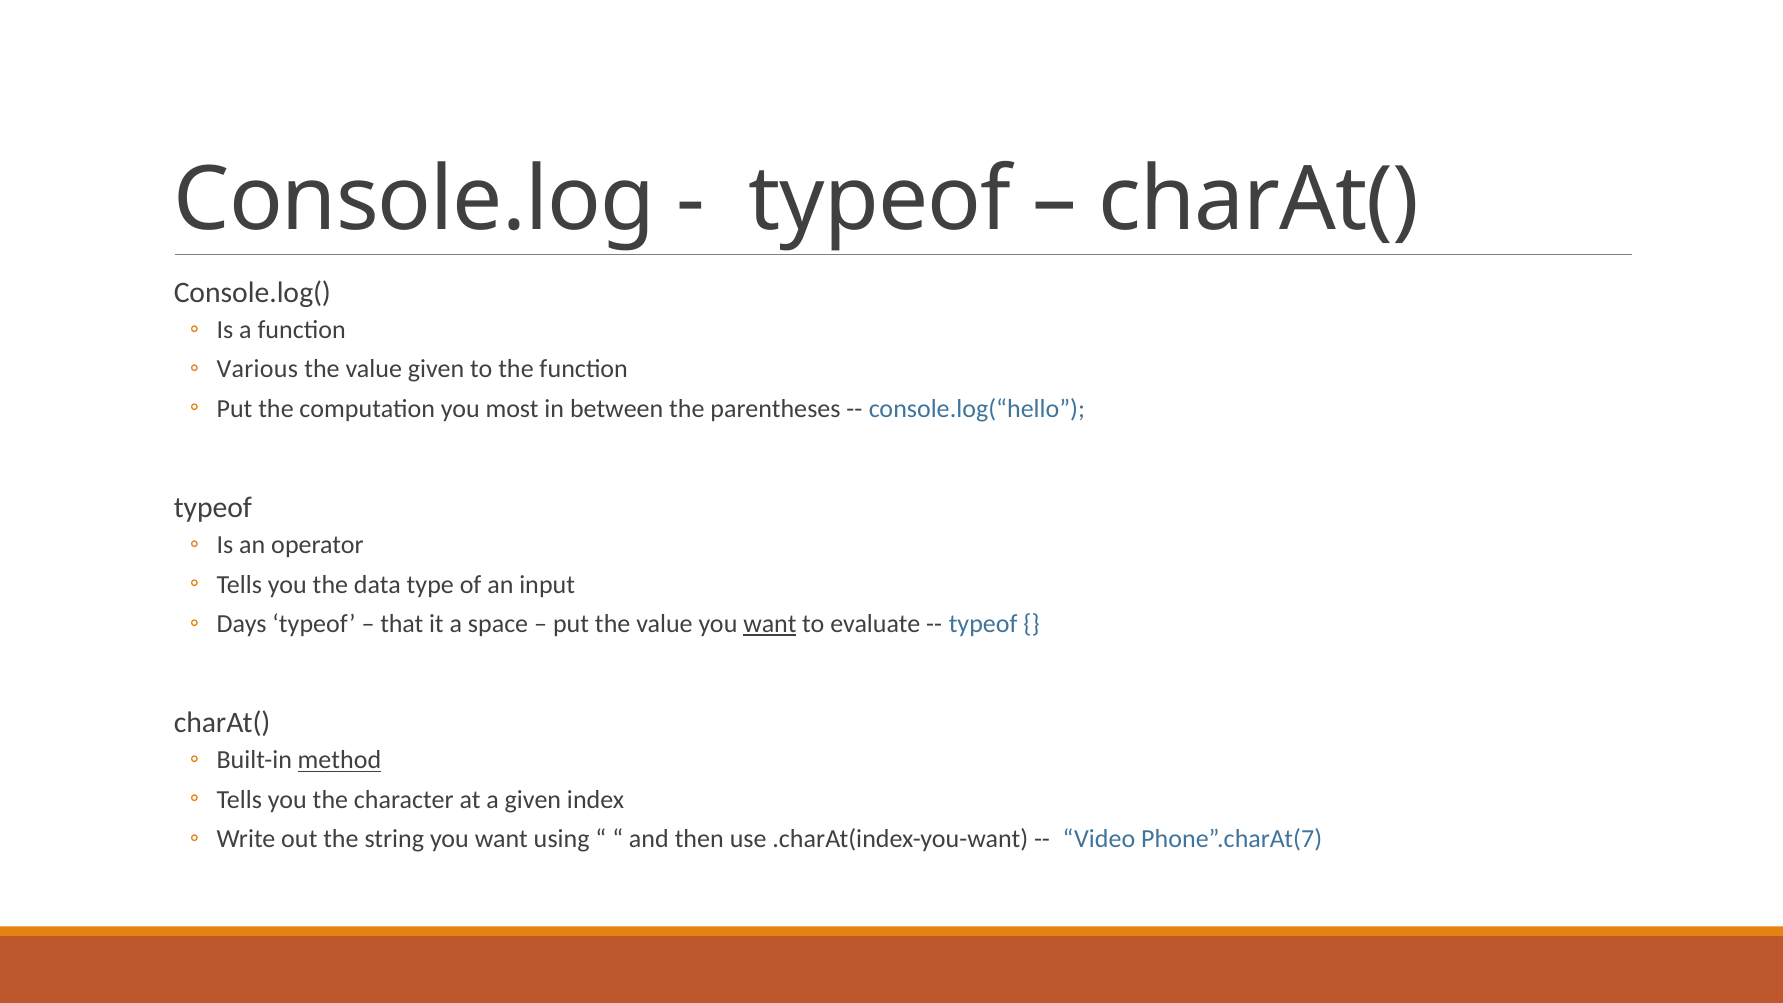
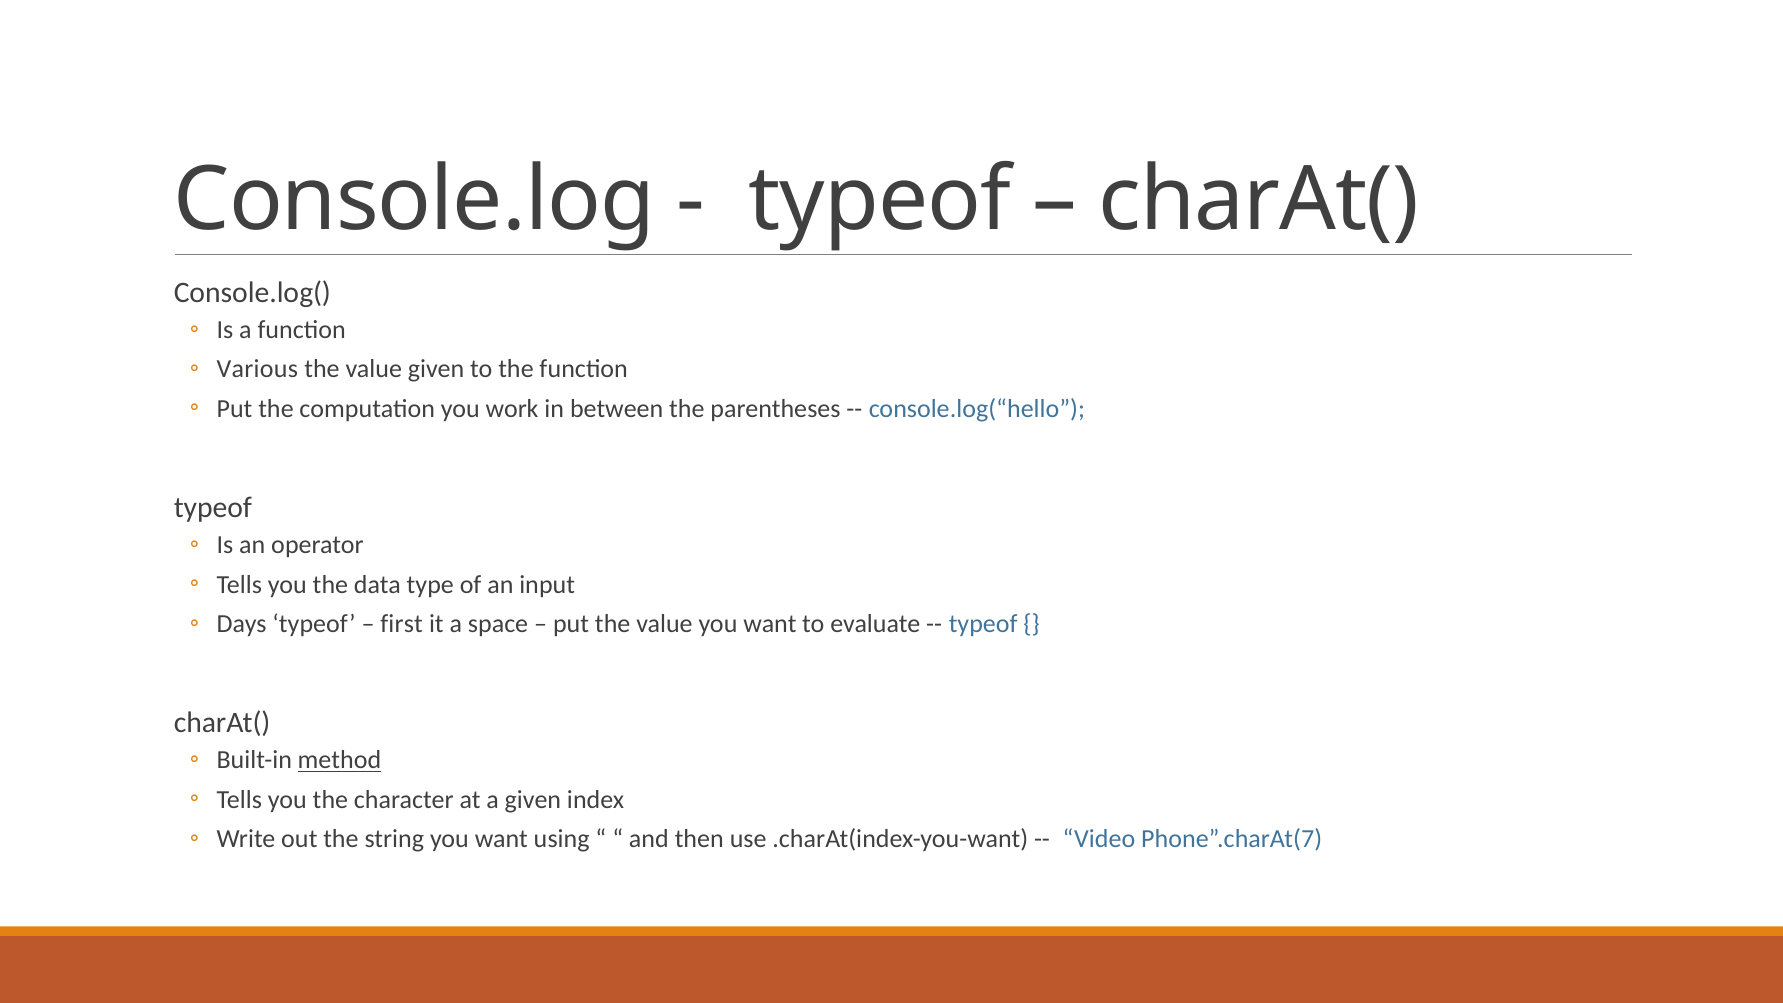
most: most -> work
that: that -> first
want at (770, 624) underline: present -> none
